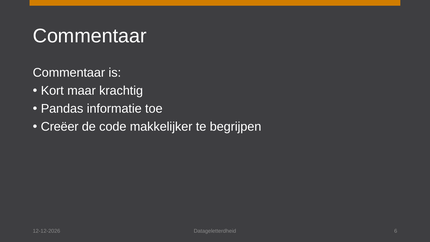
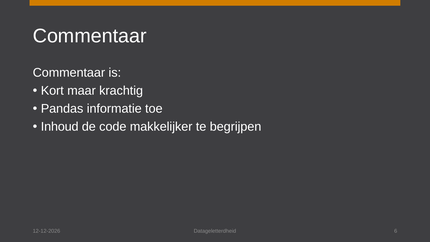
Creëer: Creëer -> Inhoud
